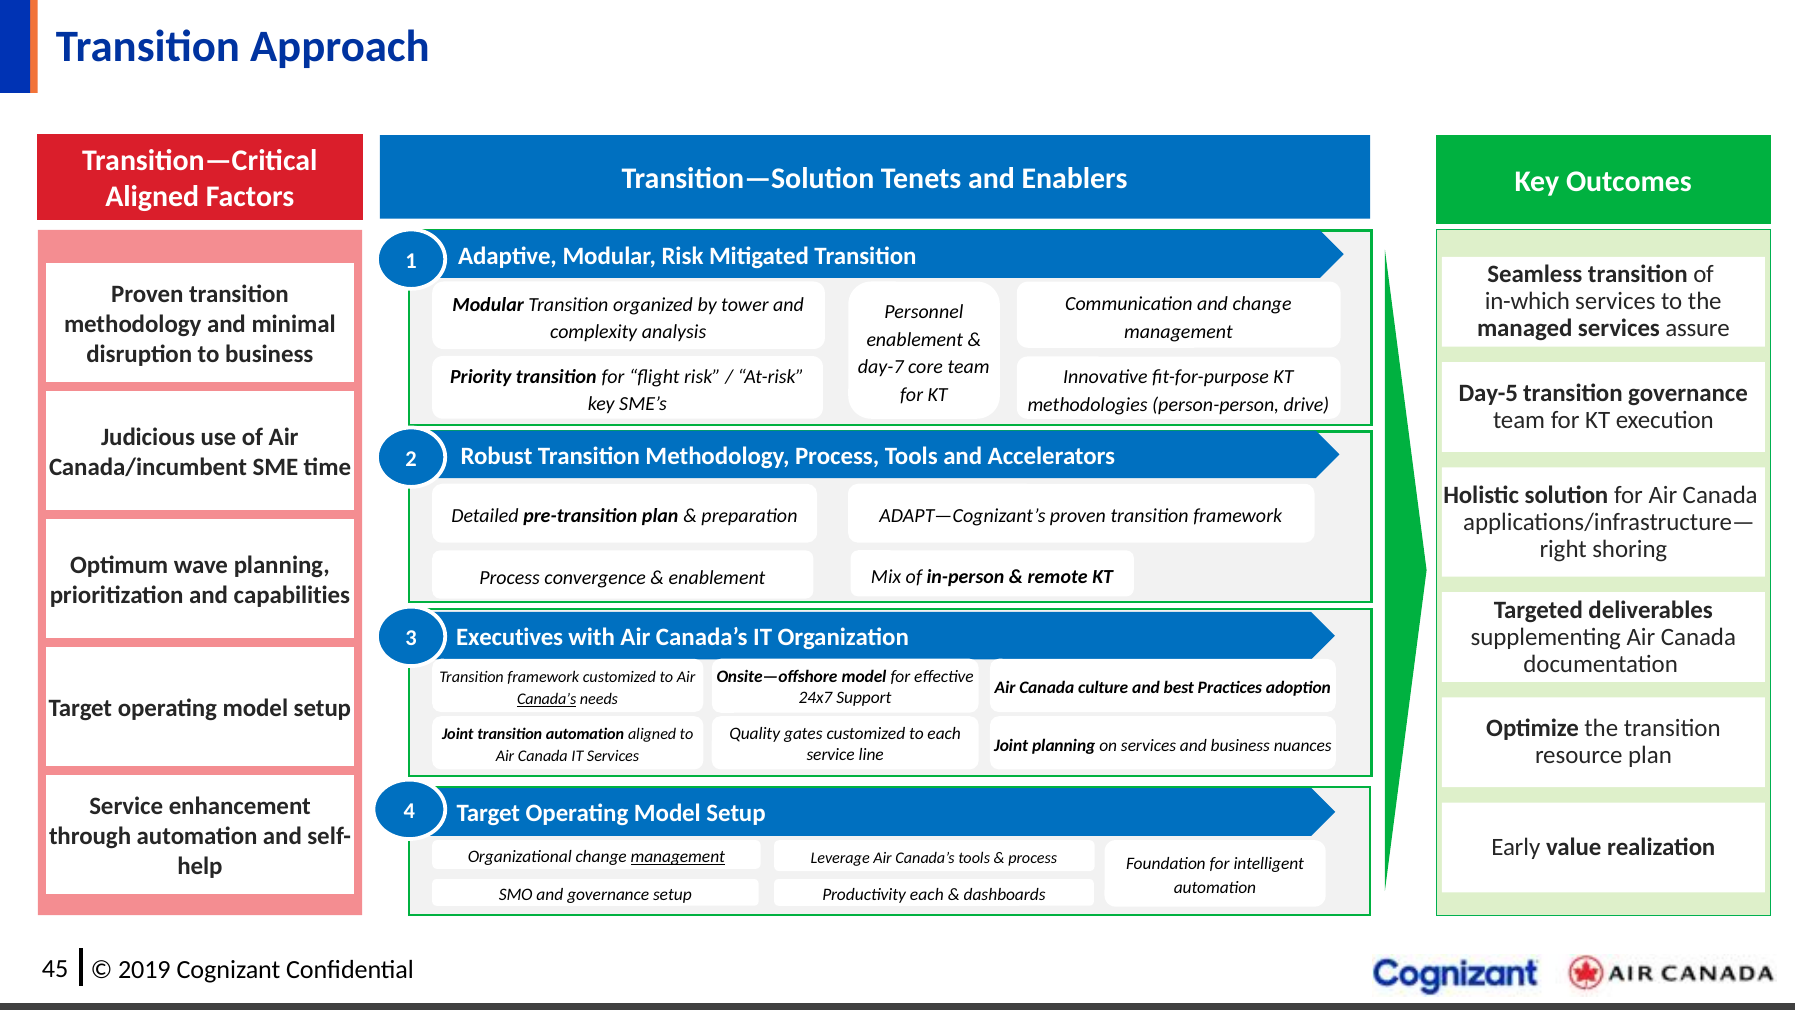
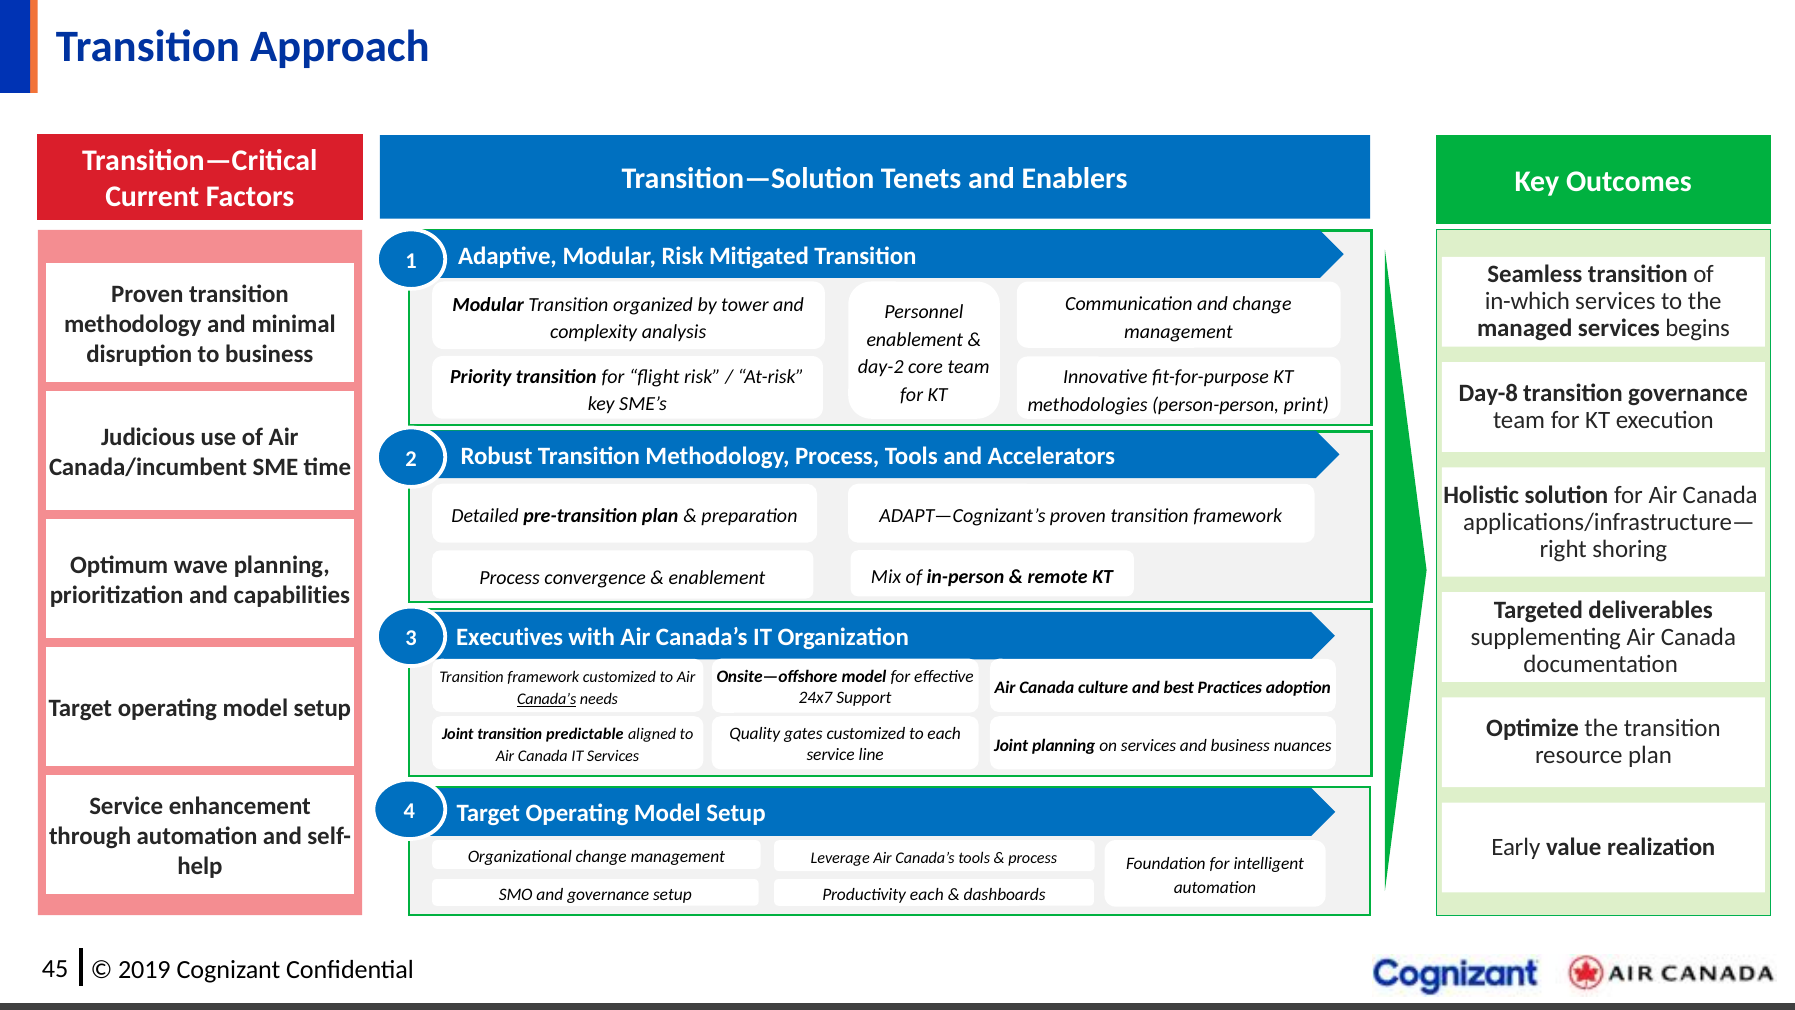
Aligned at (152, 197): Aligned -> Current
assure: assure -> begins
day-7: day-7 -> day-2
Day-5: Day-5 -> Day-8
drive: drive -> print
transition automation: automation -> predictable
management at (678, 857) underline: present -> none
